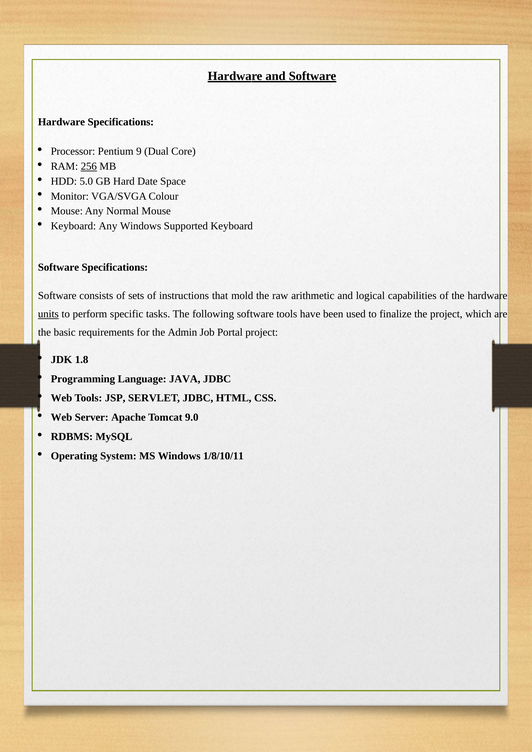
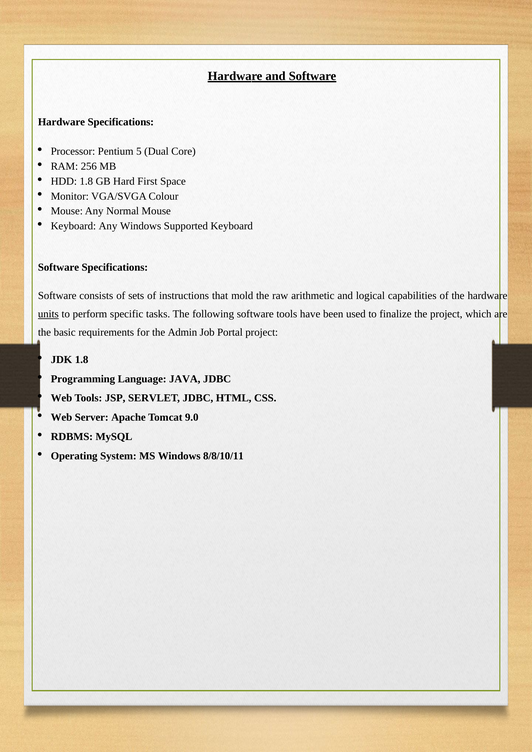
9: 9 -> 5
256 underline: present -> none
HDD 5.0: 5.0 -> 1.8
Date: Date -> First
1/8/10/11: 1/8/10/11 -> 8/8/10/11
